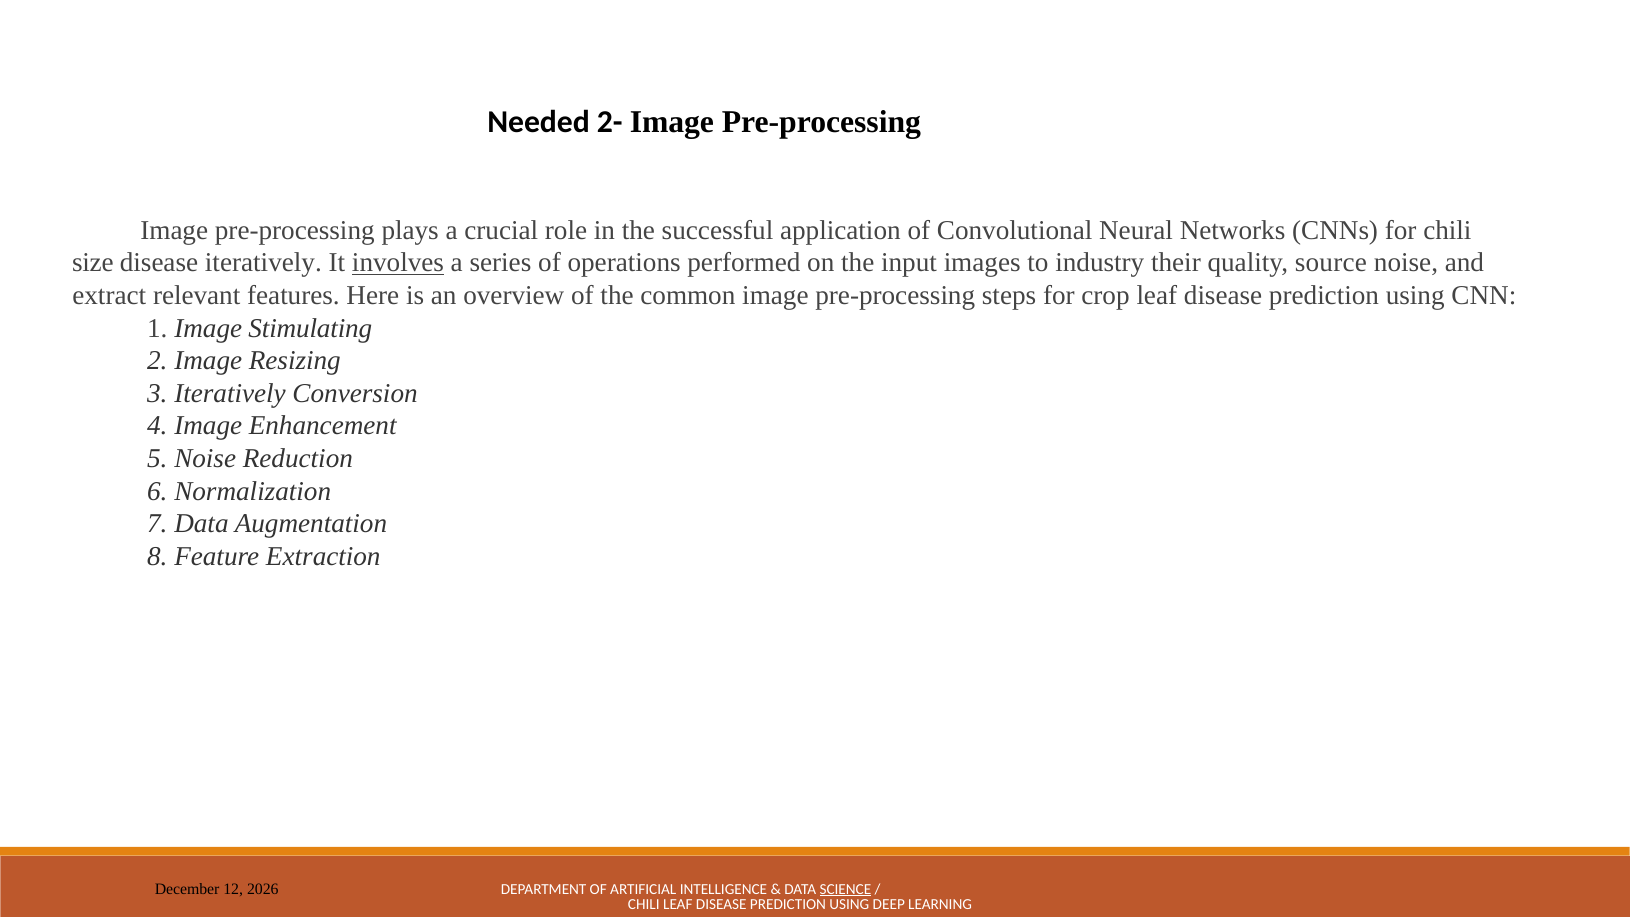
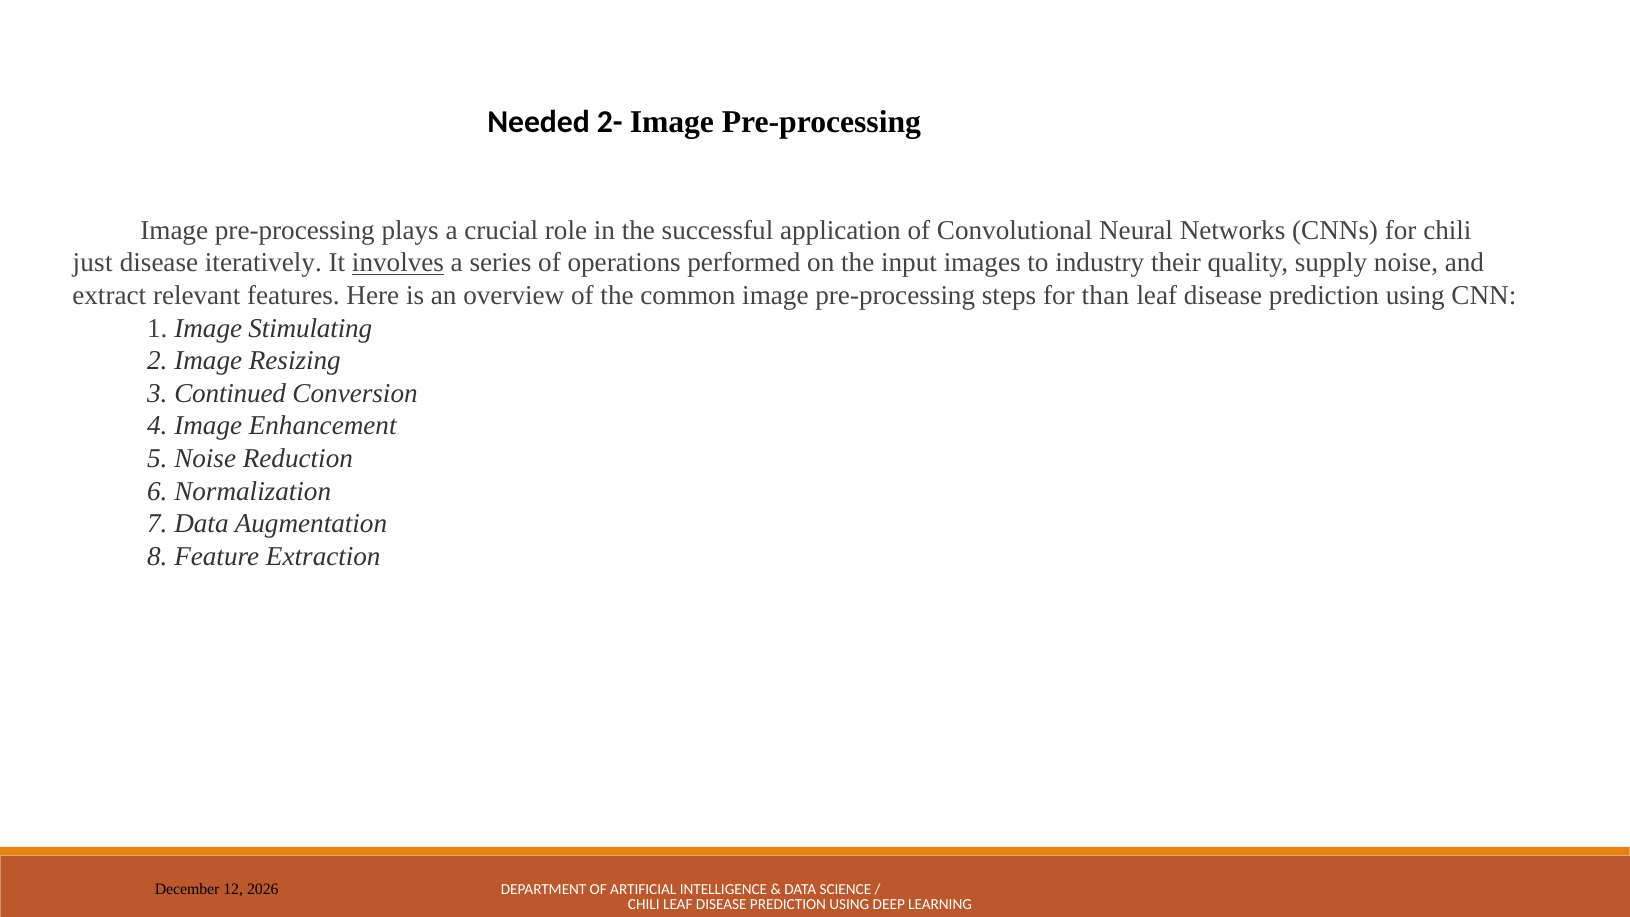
size: size -> just
source: source -> supply
crop: crop -> than
3 Iteratively: Iteratively -> Continued
SCIENCE underline: present -> none
